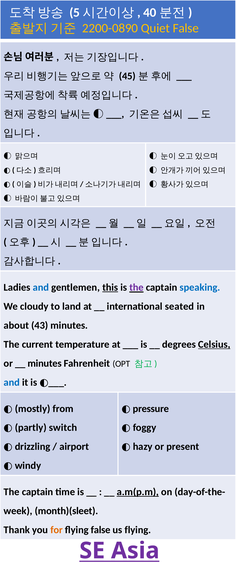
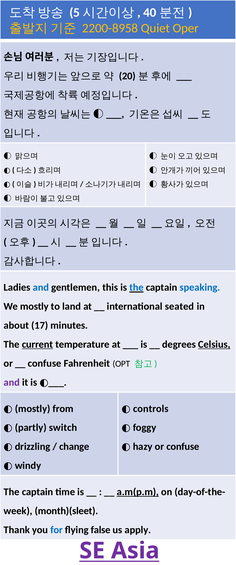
2200-0890: 2200-0890 -> 2200-8958
Quiet False: False -> Oper
45: 45 -> 20
this underline: present -> none
the at (136, 287) colour: purple -> blue
We cloudy: cloudy -> mostly
43: 43 -> 17
current underline: none -> present
minutes at (45, 363): minutes -> confuse
and at (12, 382) colour: blue -> purple
pressure: pressure -> controls
airport: airport -> change
or present: present -> confuse
for colour: orange -> blue
us flying: flying -> apply
